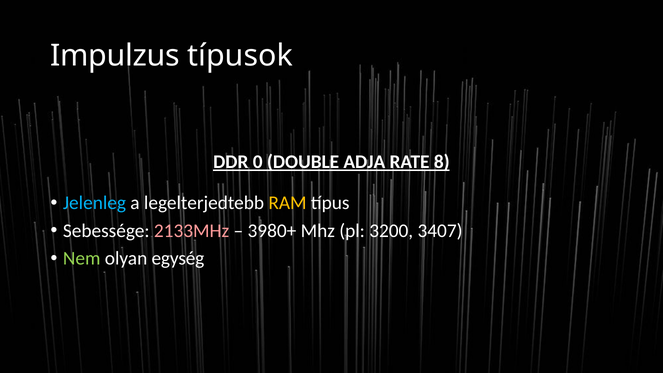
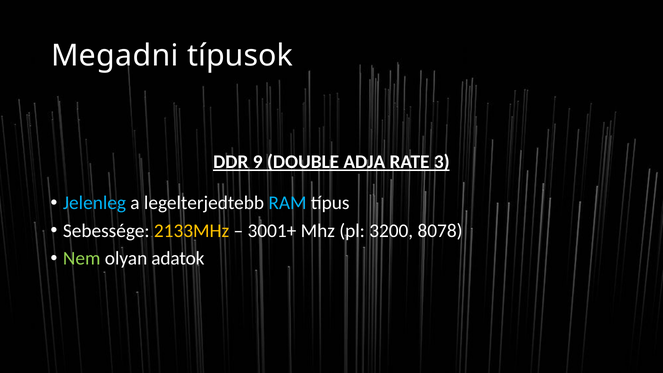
Impulzus: Impulzus -> Megadni
0: 0 -> 9
8: 8 -> 3
RAM colour: yellow -> light blue
2133MHz colour: pink -> yellow
3980+: 3980+ -> 3001+
3407: 3407 -> 8078
egység: egység -> adatok
